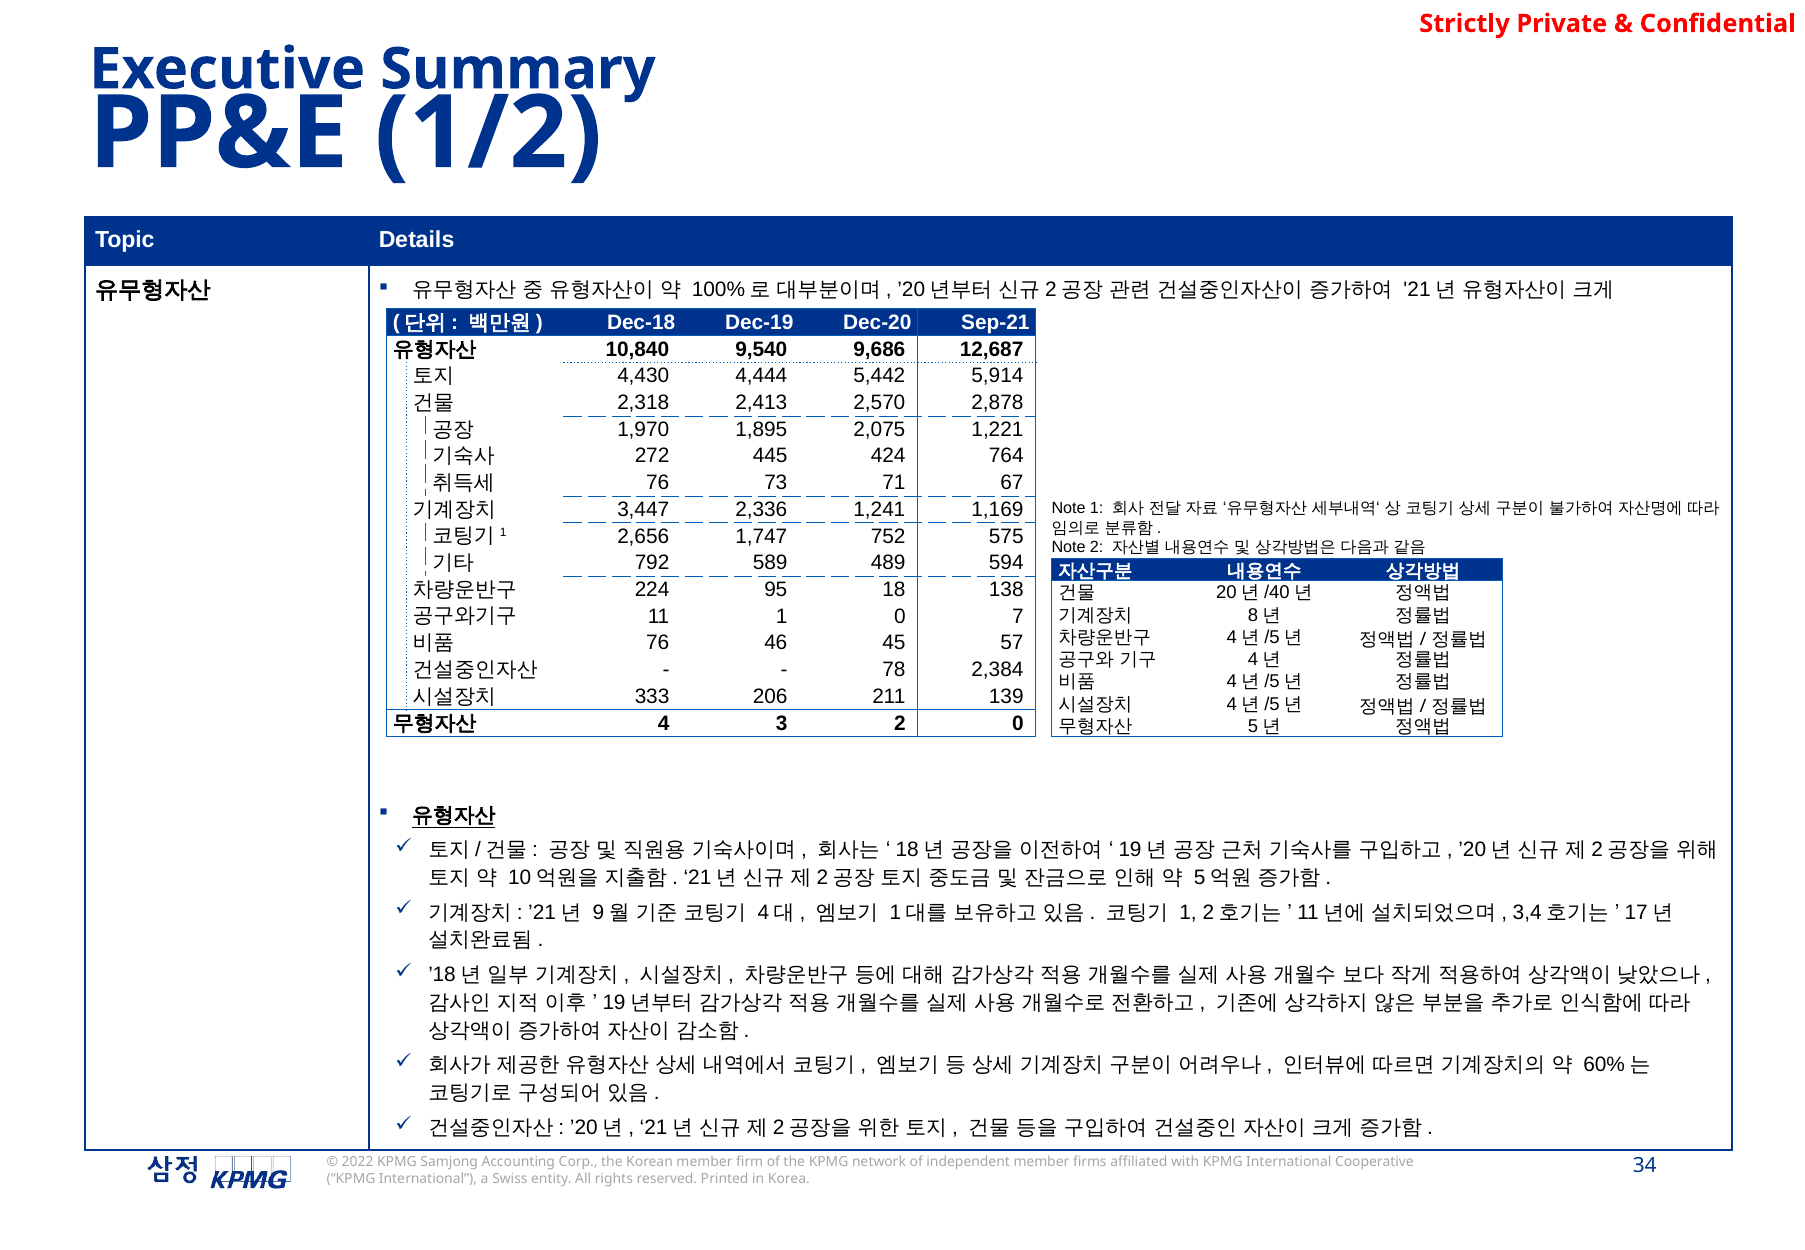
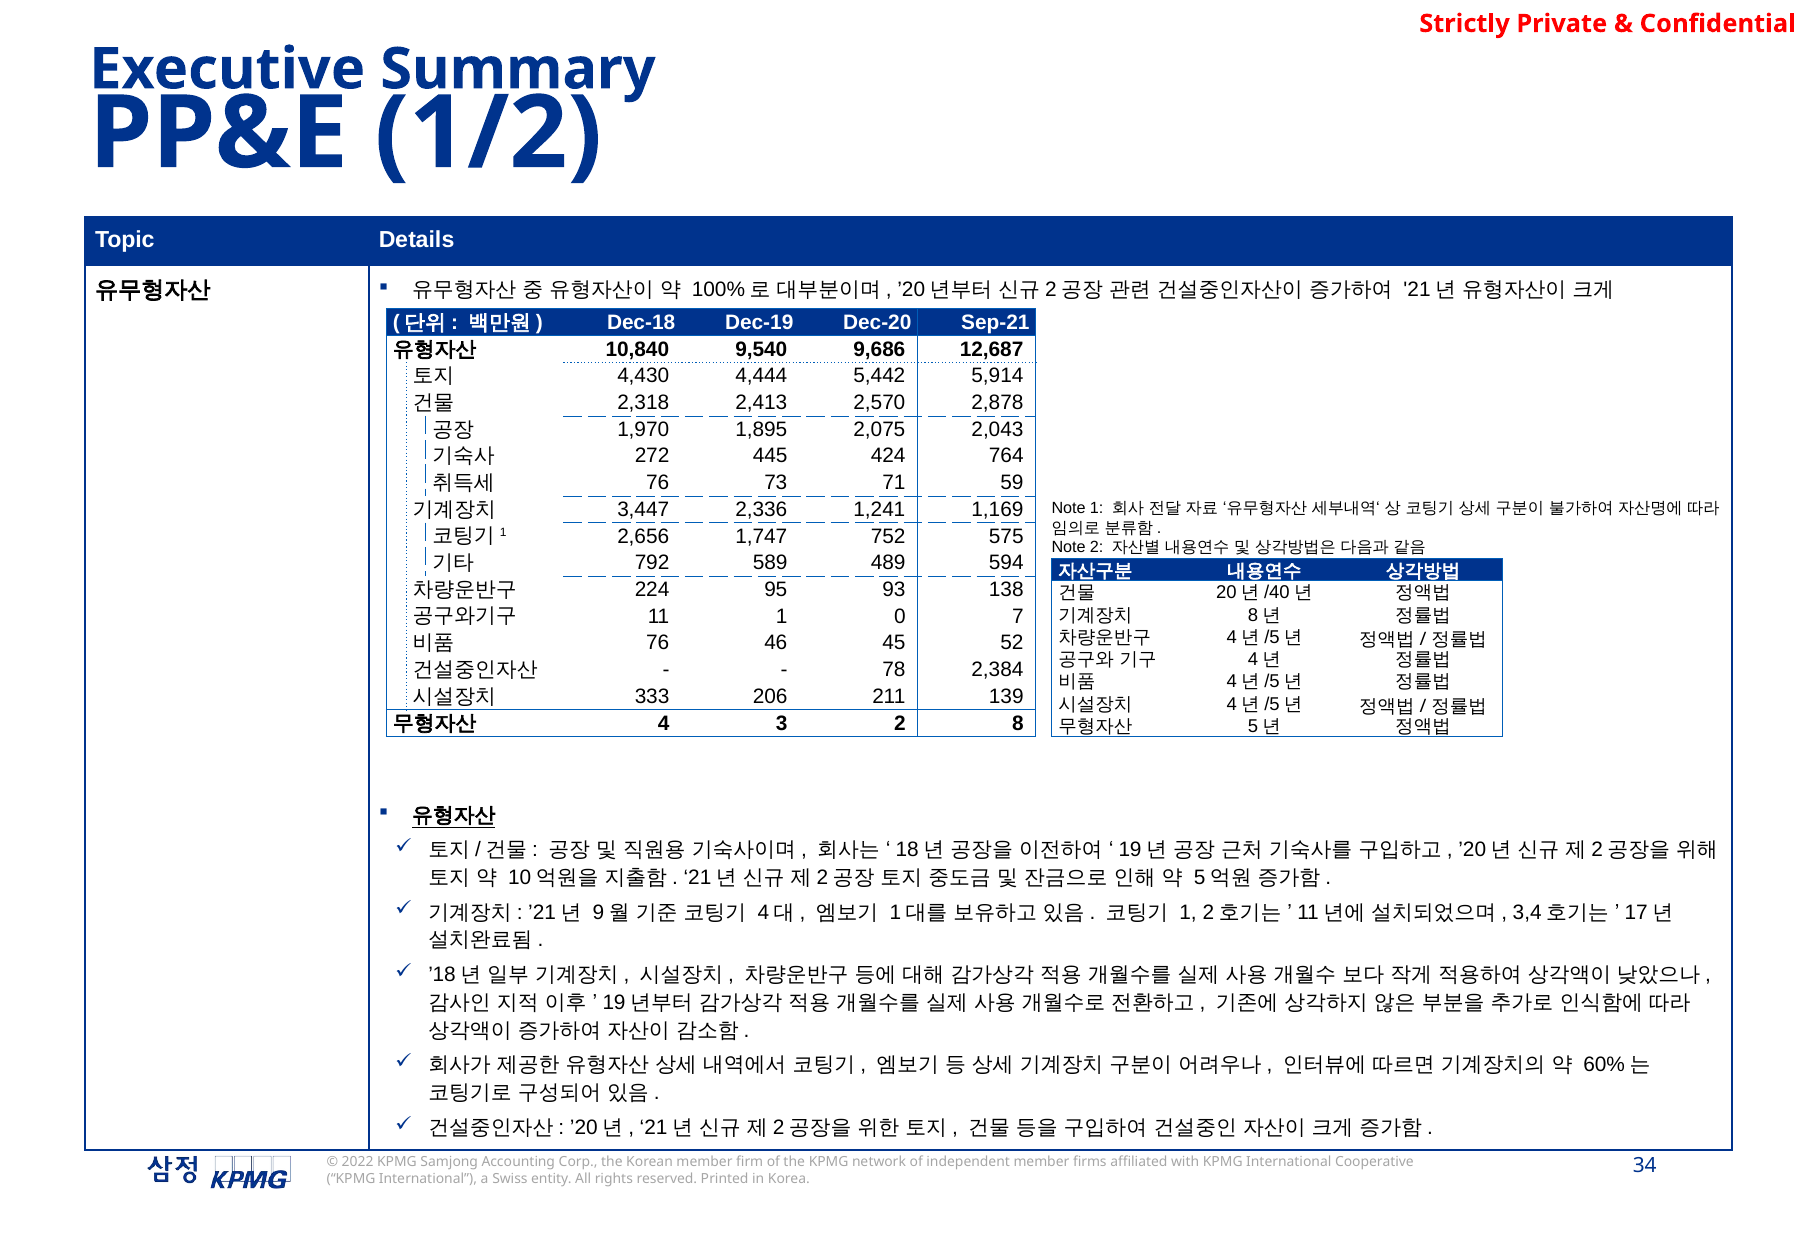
1,221: 1,221 -> 2,043
67: 67 -> 59
18: 18 -> 93
57: 57 -> 52
2 0: 0 -> 8
